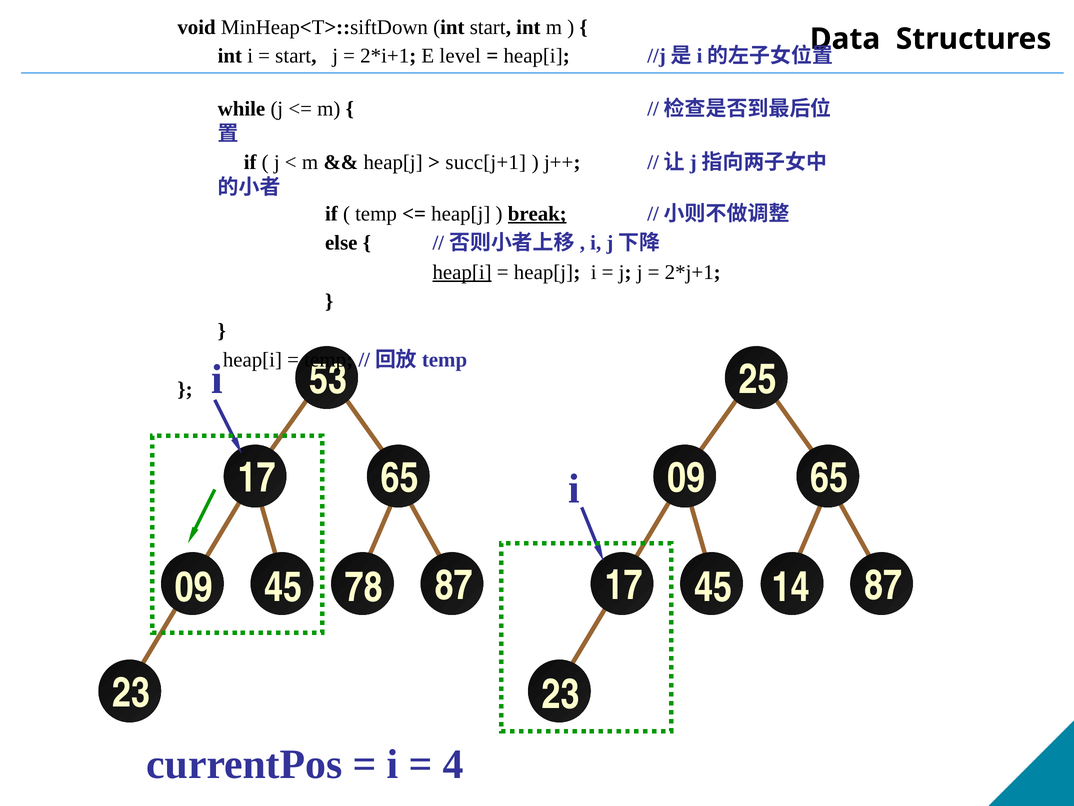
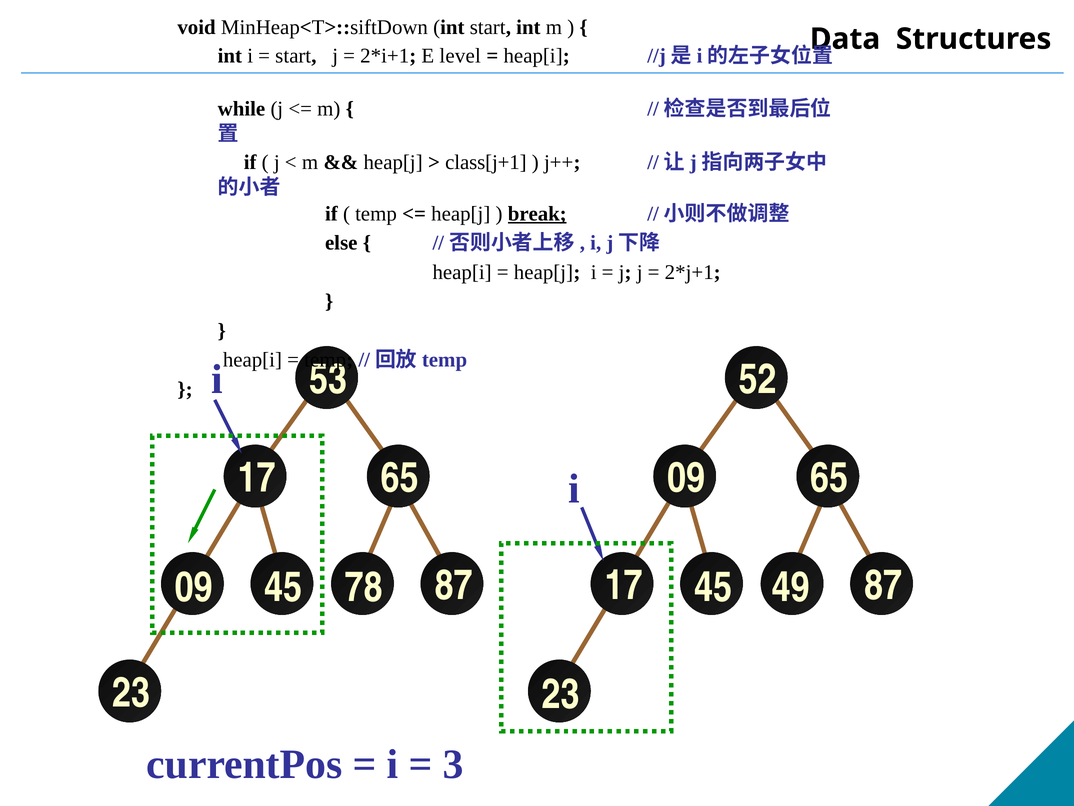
succ[j+1: succ[j+1 -> class[j+1
heap[i at (462, 272) underline: present -> none
25: 25 -> 52
14: 14 -> 49
4: 4 -> 3
